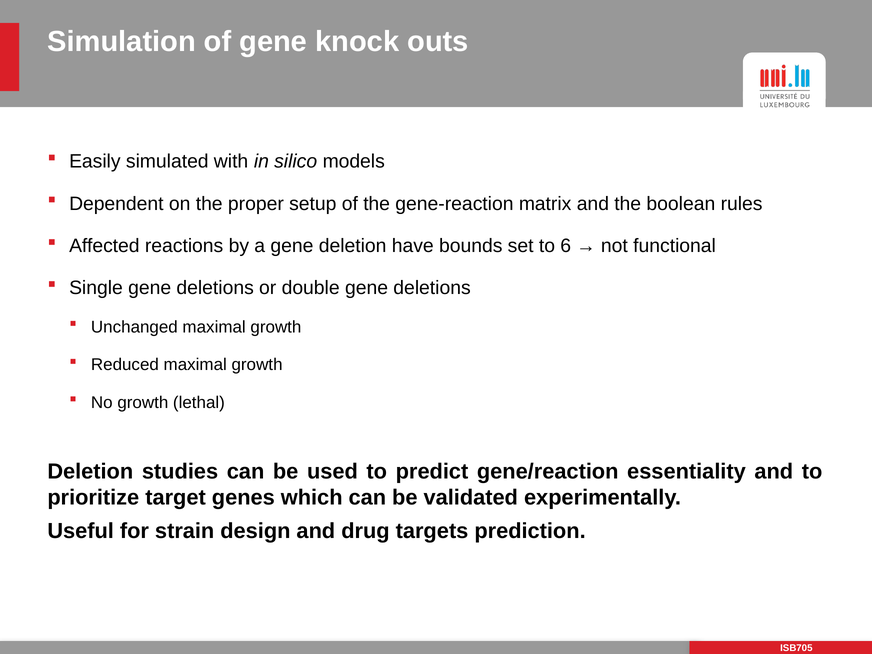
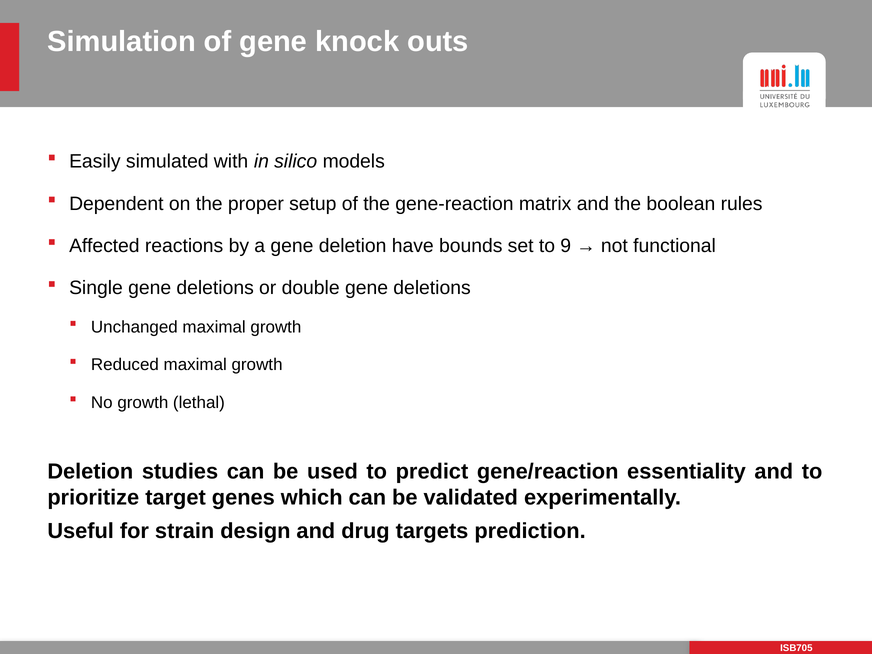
6: 6 -> 9
